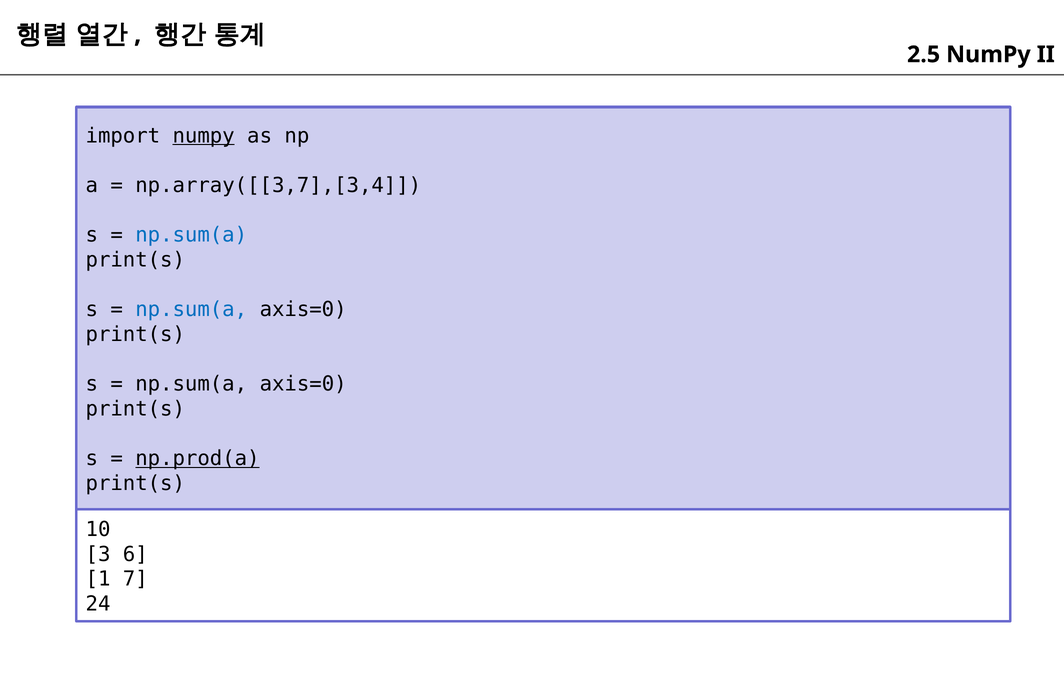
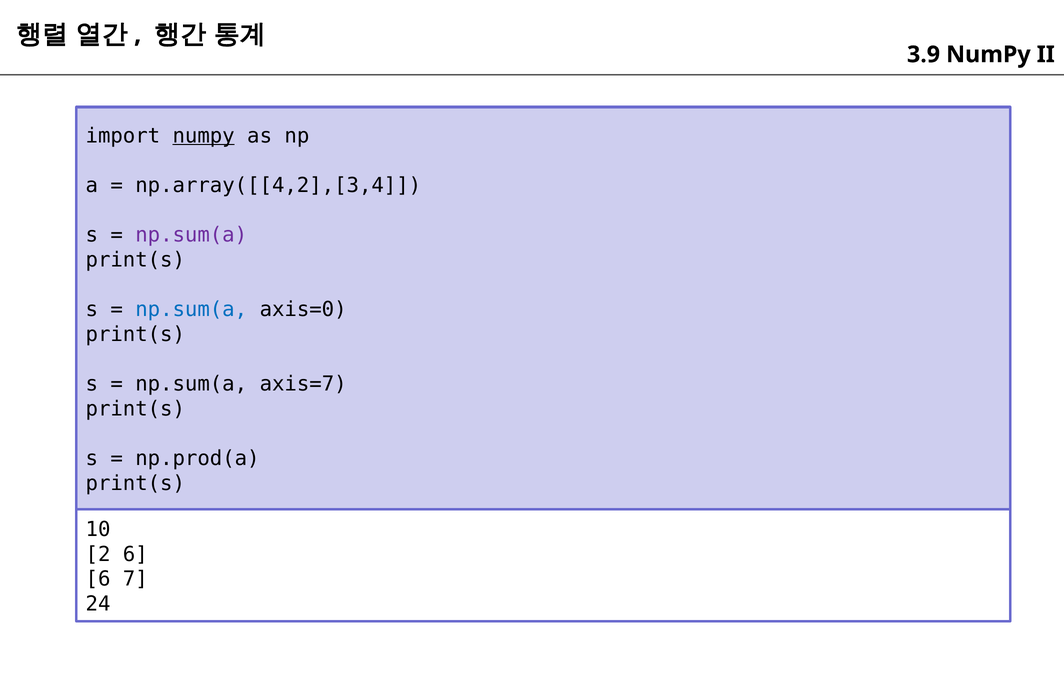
2.5: 2.5 -> 3.9
np.array([[3,7],[3,4: np.array([[3,7],[3,4 -> np.array([[4,2],[3,4
np.sum(a at (191, 235) colour: blue -> purple
axis=0 at (303, 384): axis=0 -> axis=7
np.prod(a underline: present -> none
3: 3 -> 2
1 at (98, 579): 1 -> 6
